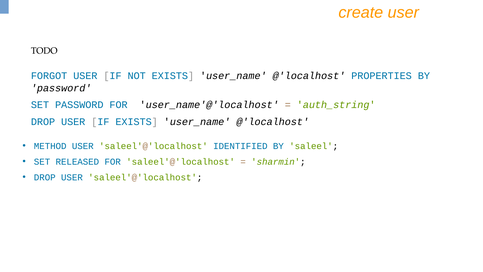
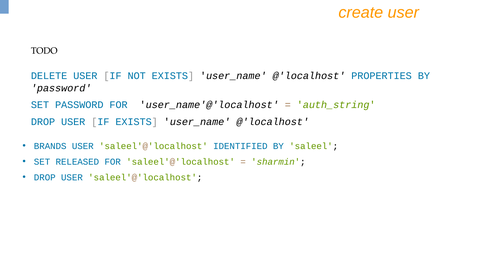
FORGOT: FORGOT -> DELETE
METHOD: METHOD -> BRANDS
